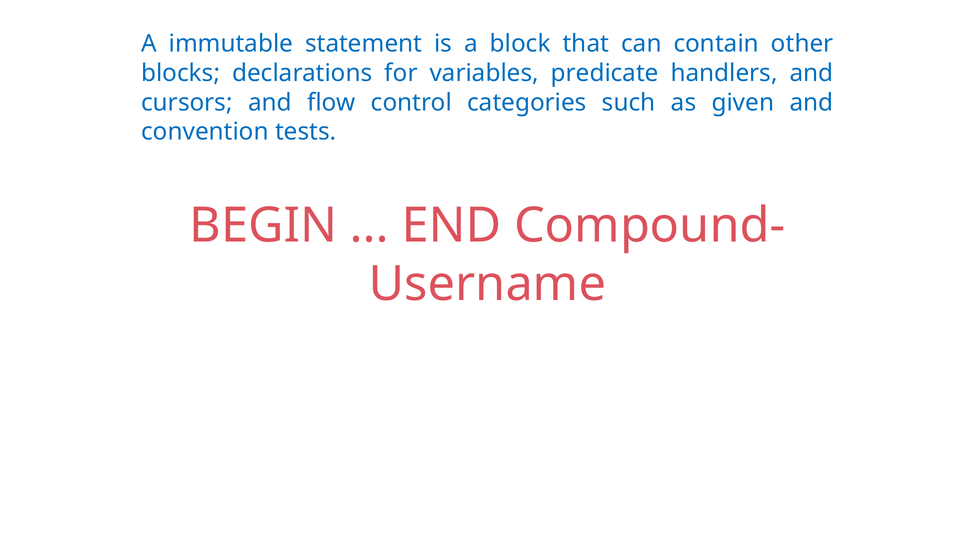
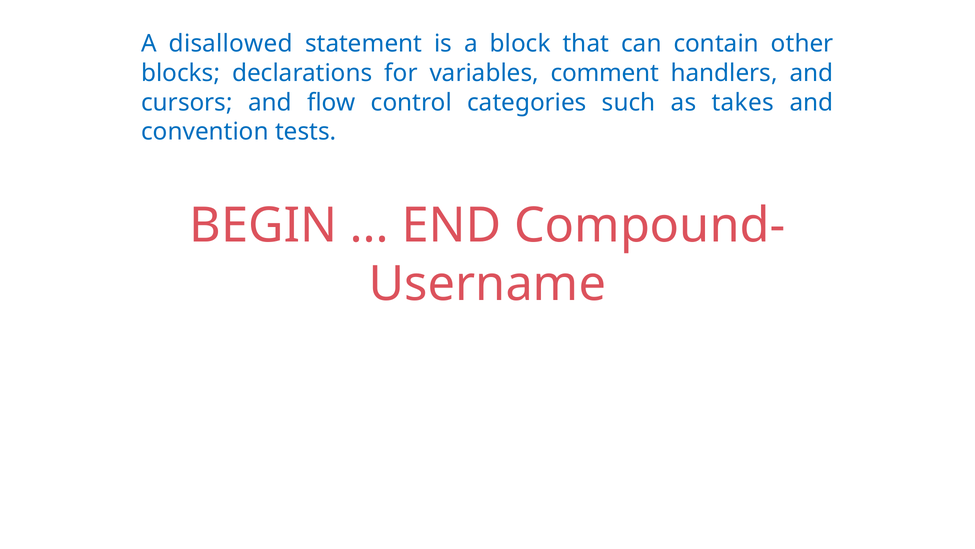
immutable: immutable -> disallowed
predicate: predicate -> comment
given: given -> takes
